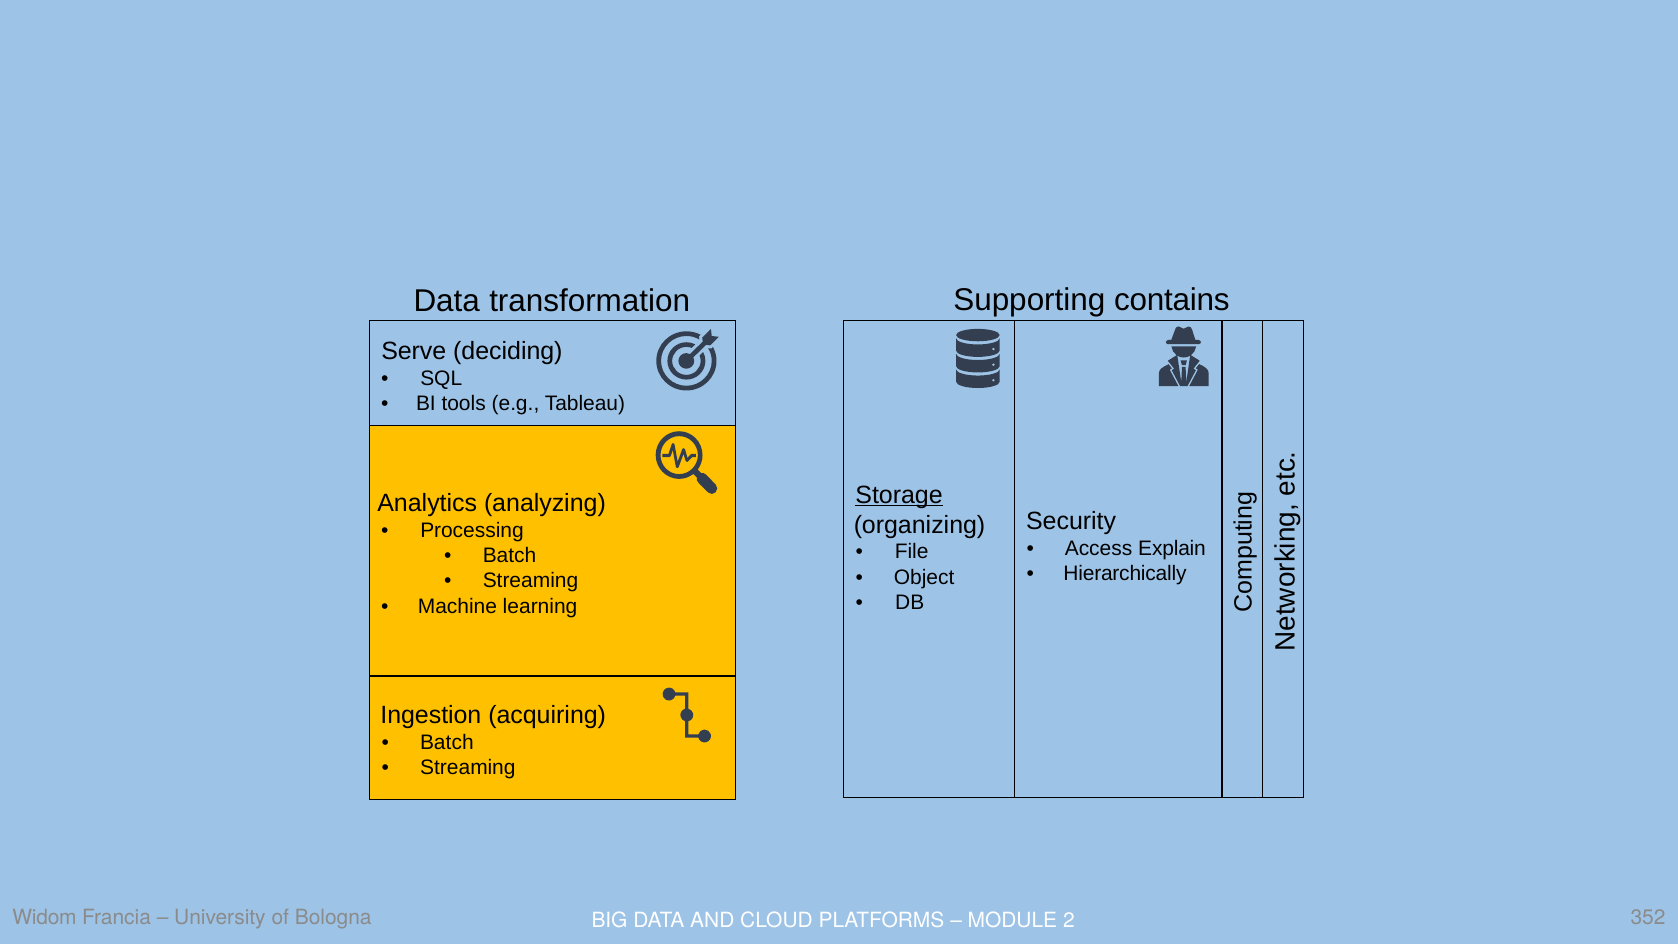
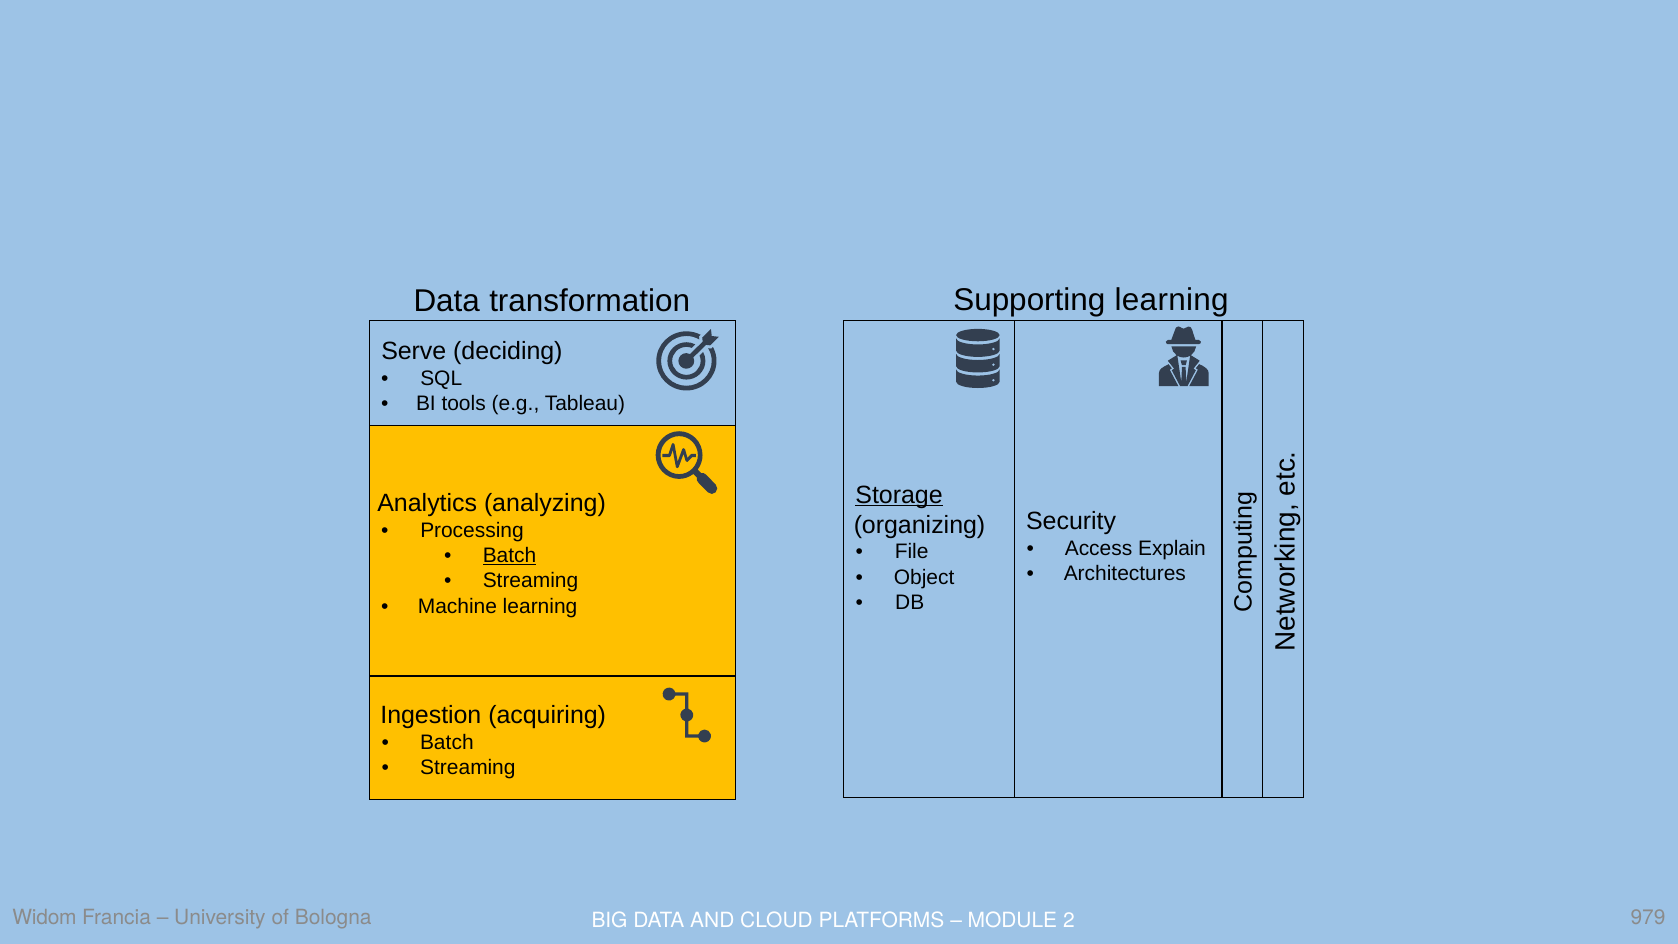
Supporting contains: contains -> learning
Batch at (510, 555) underline: none -> present
Hierarchically: Hierarchically -> Architectures
352: 352 -> 979
